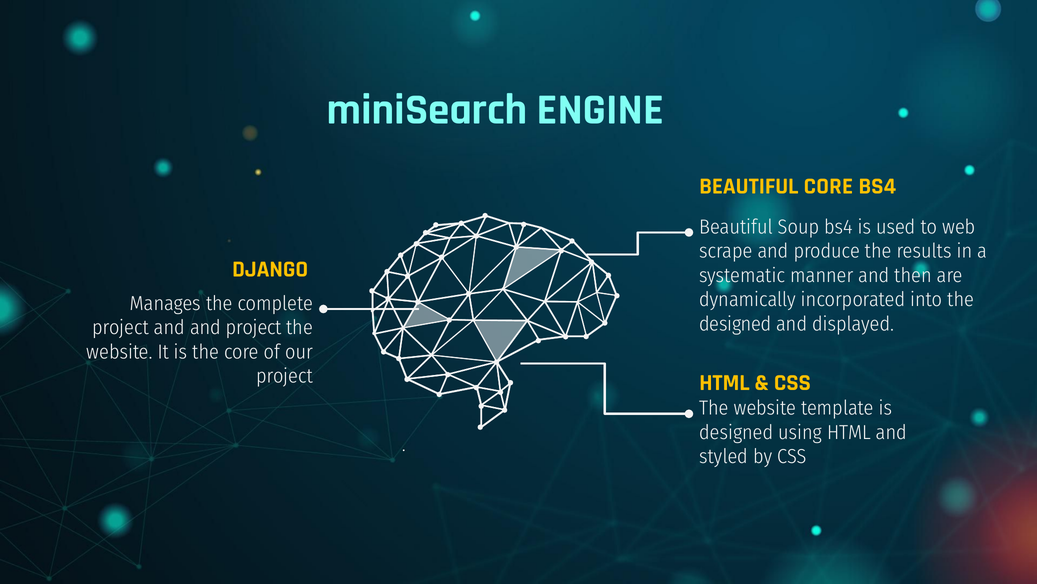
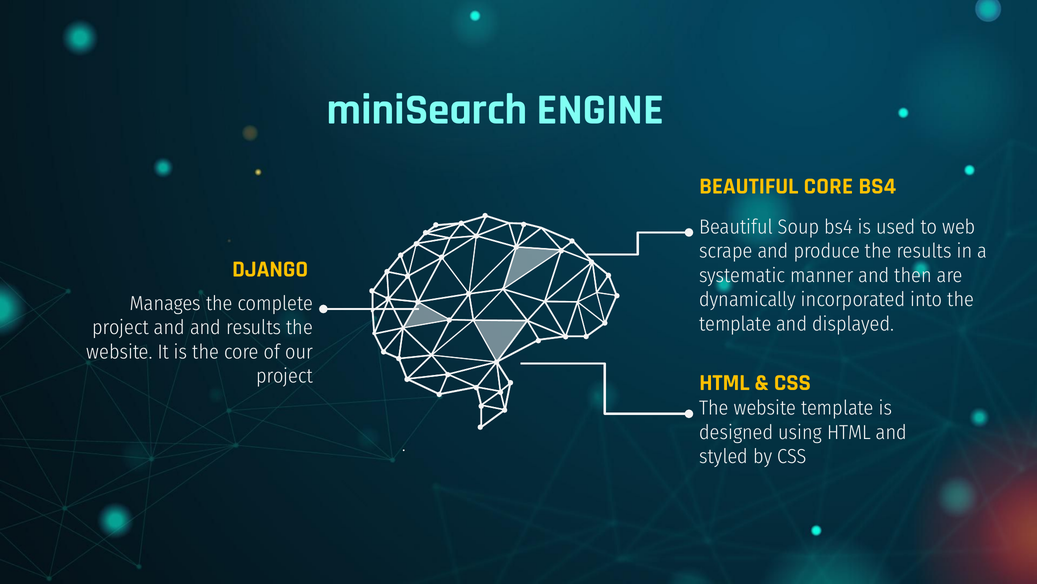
designed at (735, 324): designed -> template
and project: project -> results
